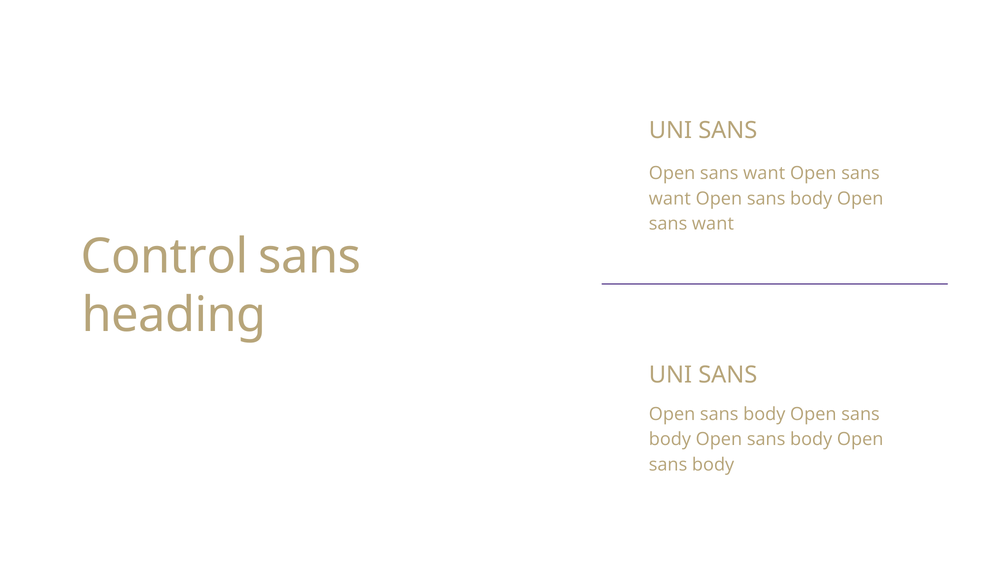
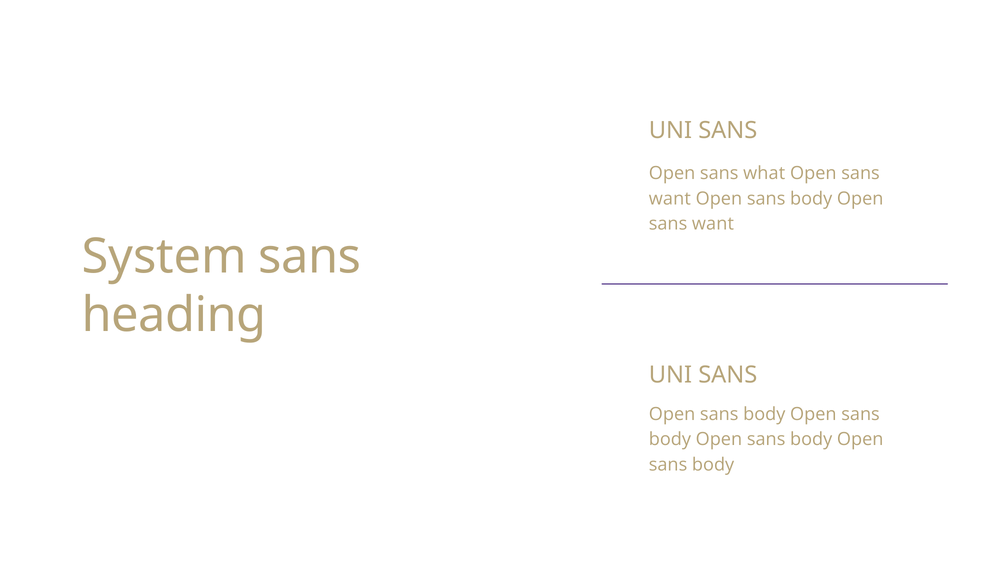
want at (764, 173): want -> what
Control: Control -> System
